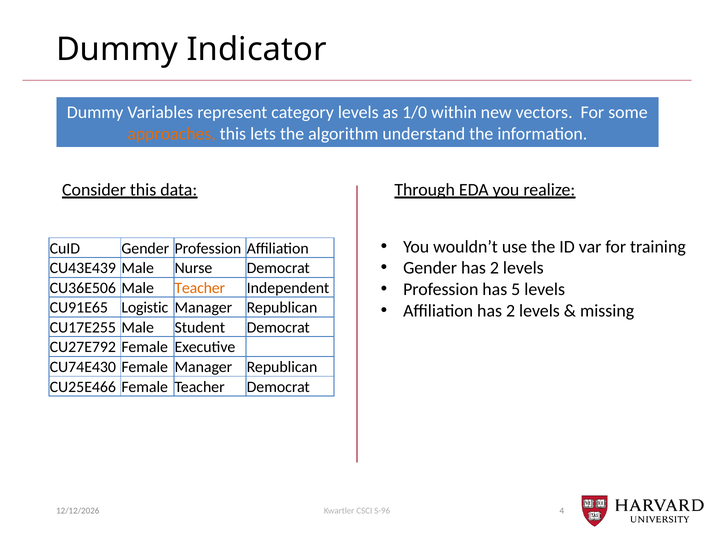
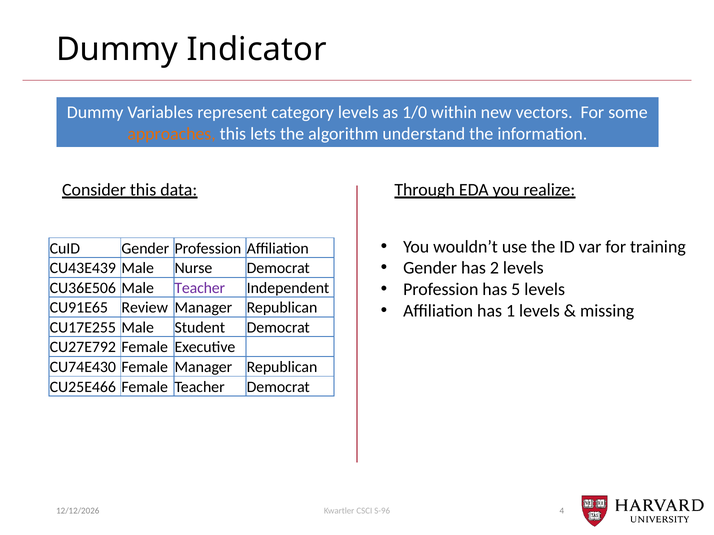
Teacher at (200, 288) colour: orange -> purple
Logistic: Logistic -> Review
Affiliation has 2: 2 -> 1
